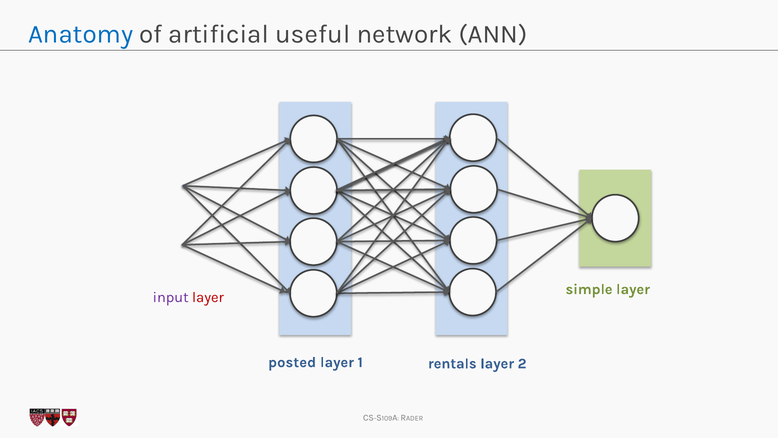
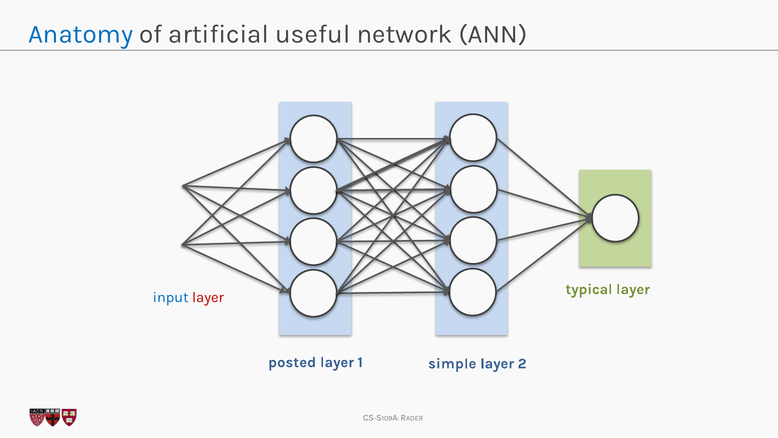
simple: simple -> typical
input colour: purple -> blue
rentals: rentals -> simple
